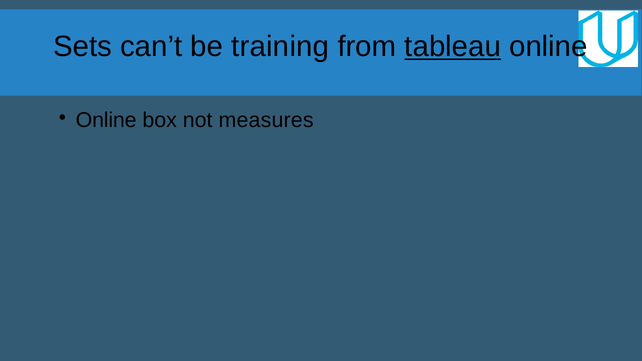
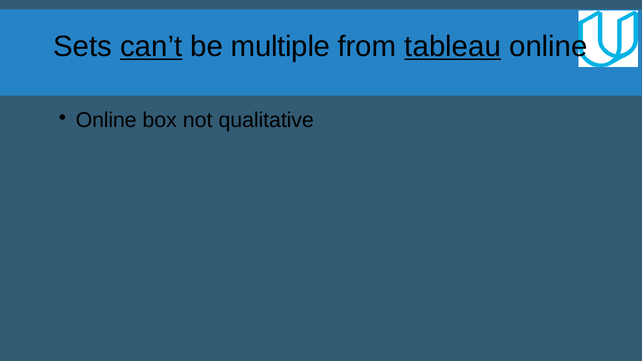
can’t underline: none -> present
training: training -> multiple
measures: measures -> qualitative
